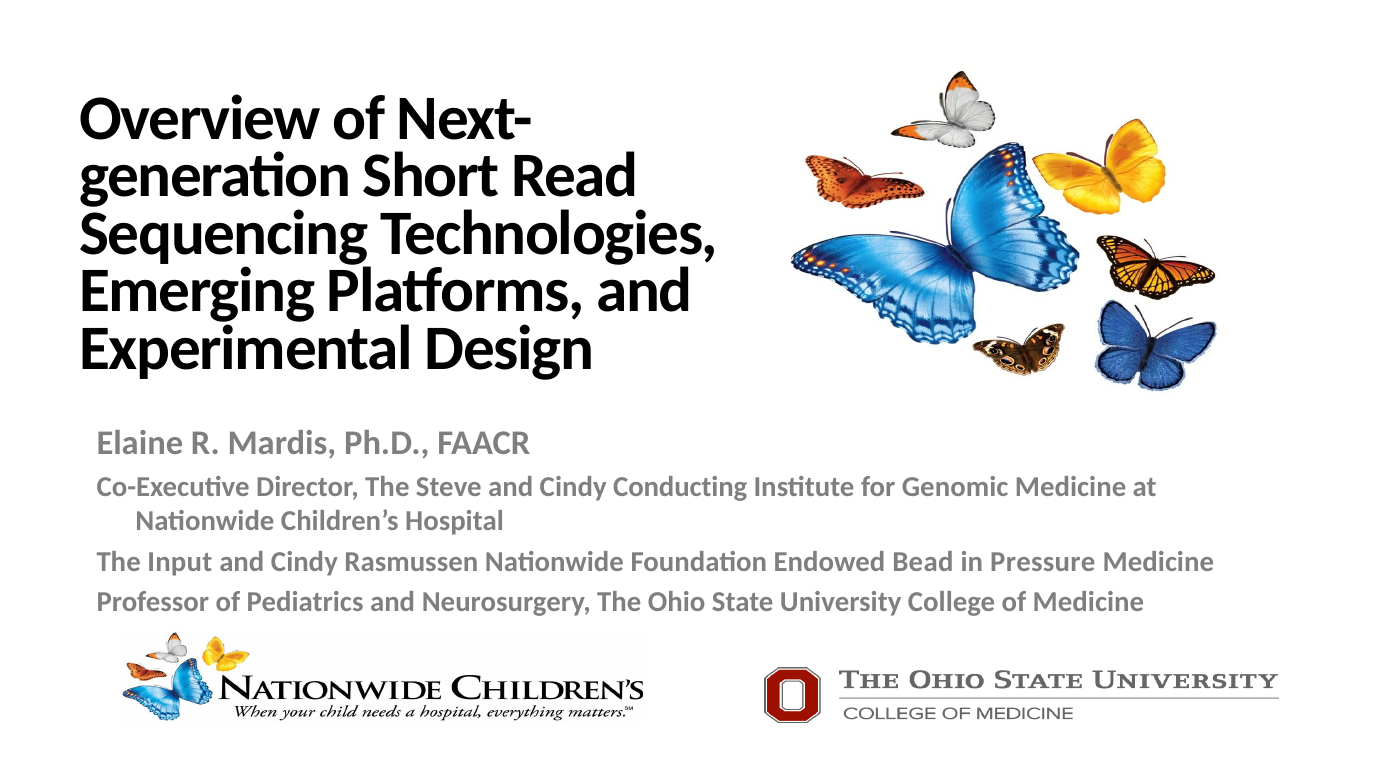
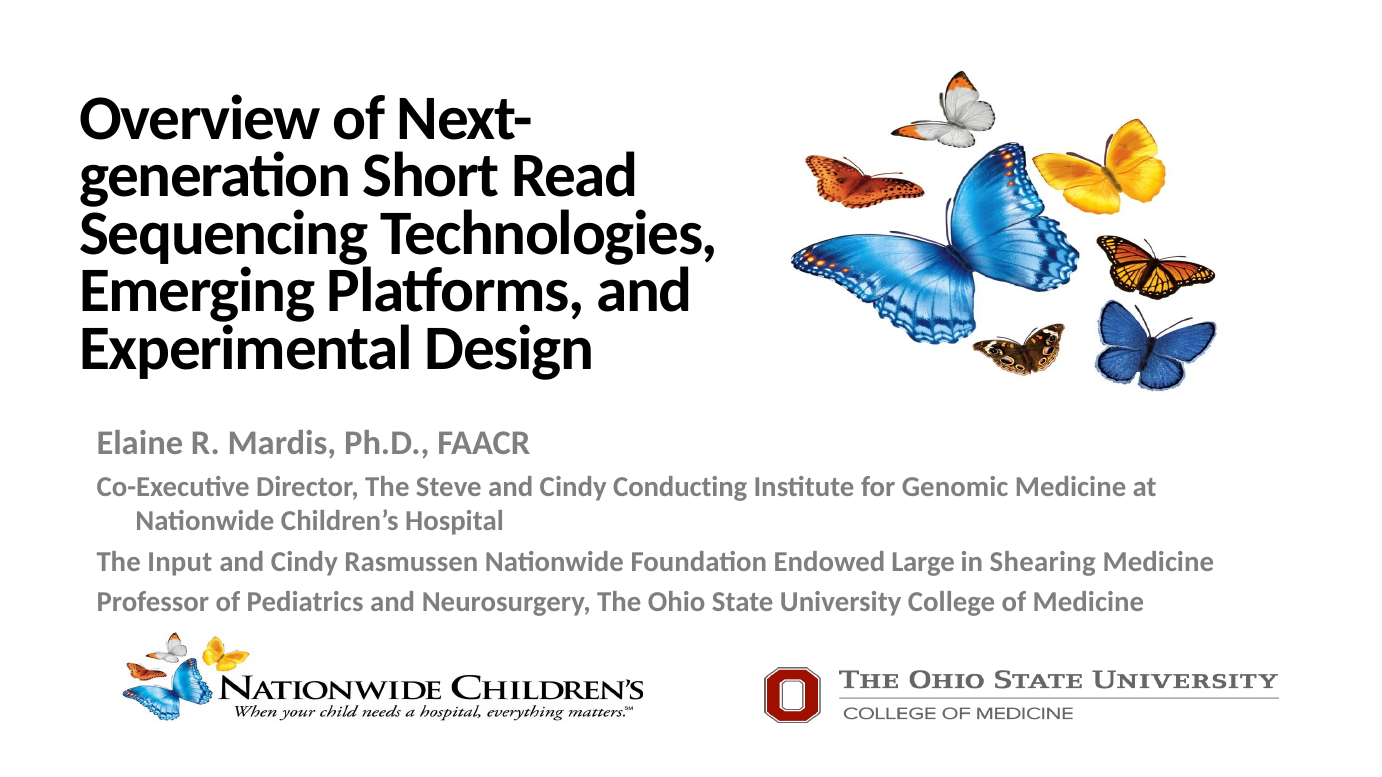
Bead: Bead -> Large
Pressure: Pressure -> Shearing
